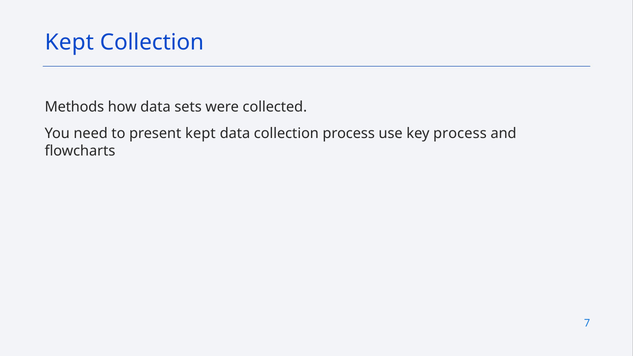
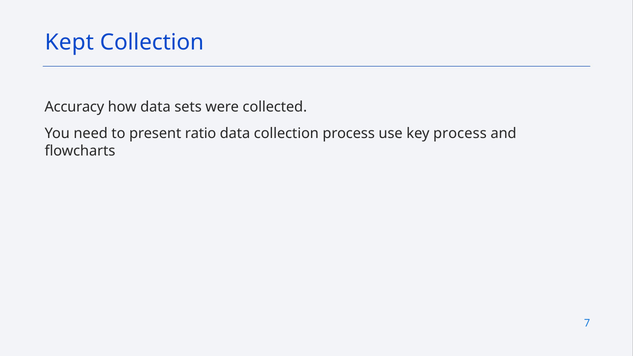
Methods: Methods -> Accuracy
present kept: kept -> ratio
